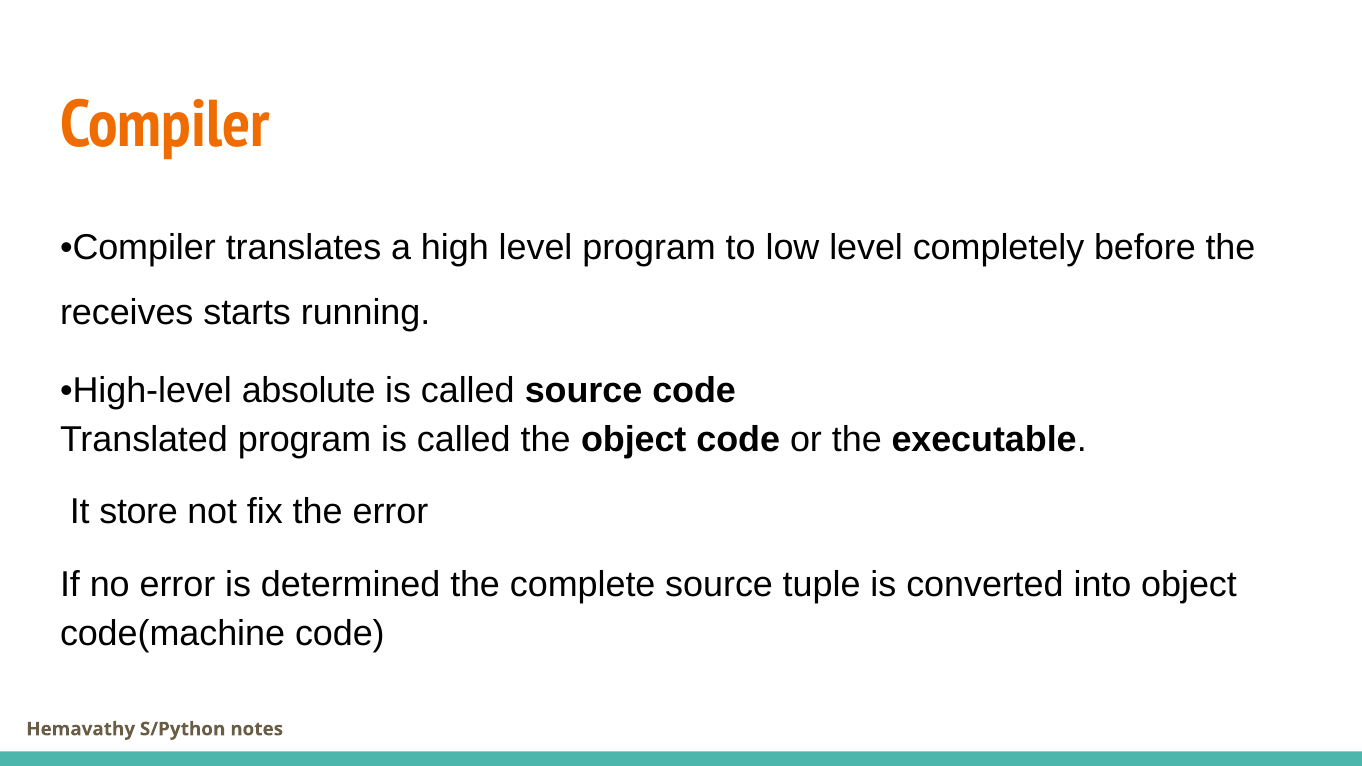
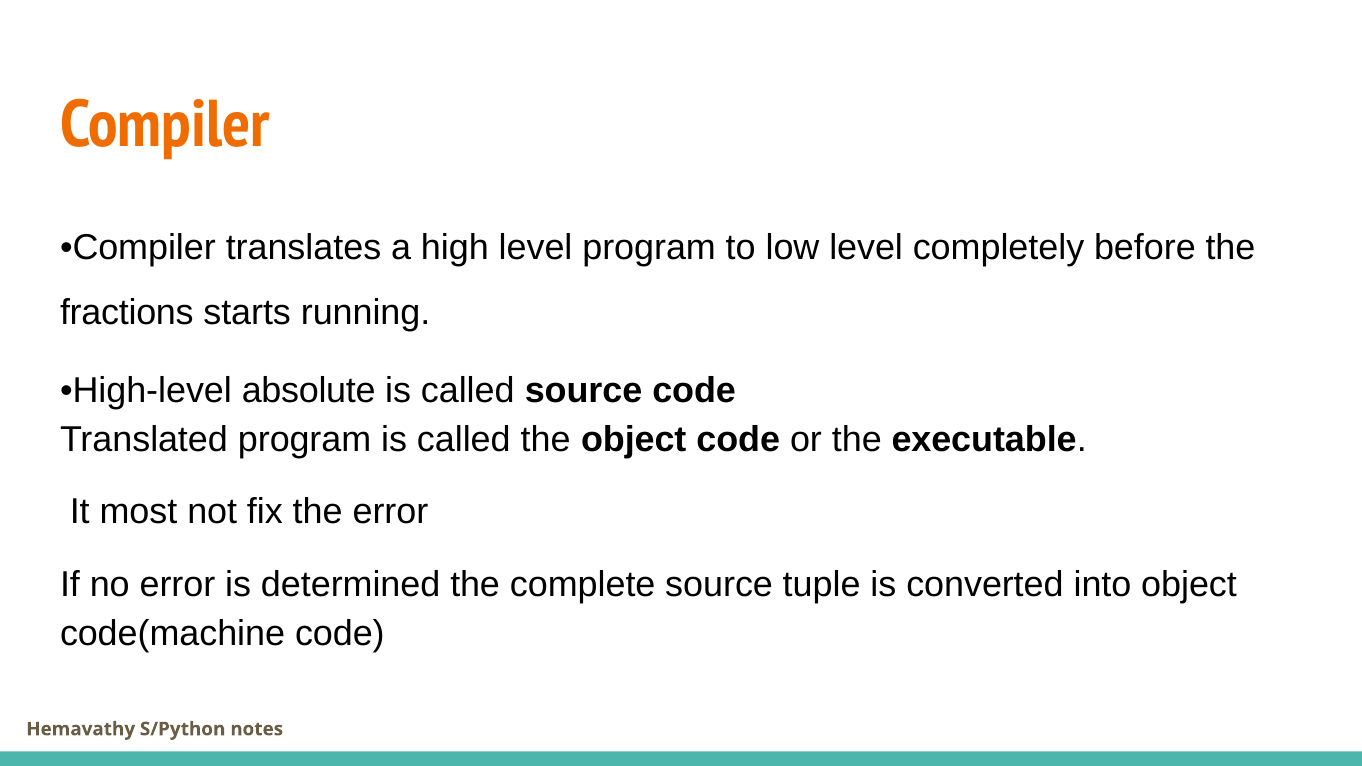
receives: receives -> fractions
store: store -> most
